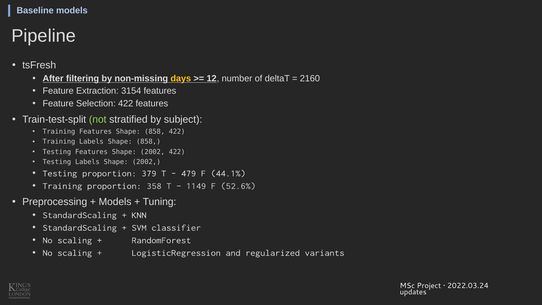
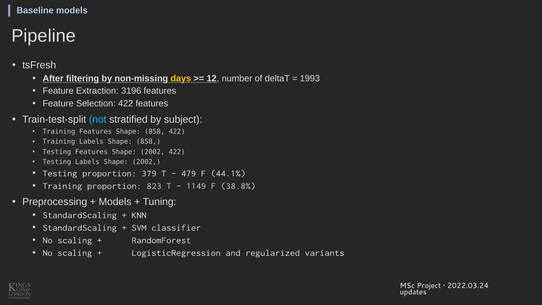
2160: 2160 -> 1993
3154: 3154 -> 3196
not colour: light green -> light blue
358: 358 -> 823
52.6%: 52.6% -> 38.8%
